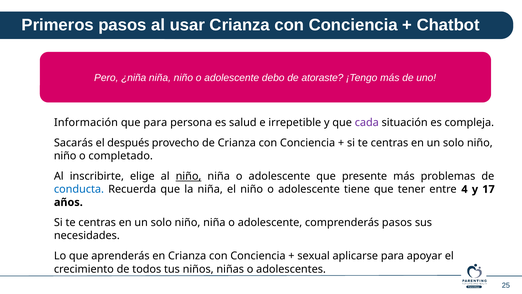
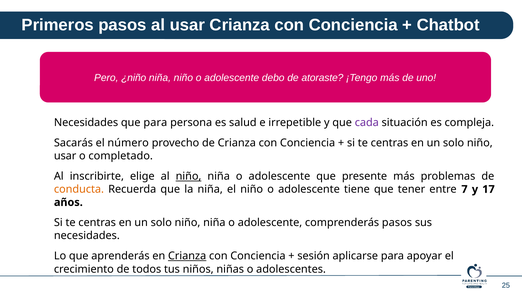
¿niña: ¿niña -> ¿niño
Información at (86, 122): Información -> Necesidades
después: después -> número
niño at (65, 156): niño -> usar
conducta colour: blue -> orange
4: 4 -> 7
Crianza at (187, 256) underline: none -> present
sexual: sexual -> sesión
